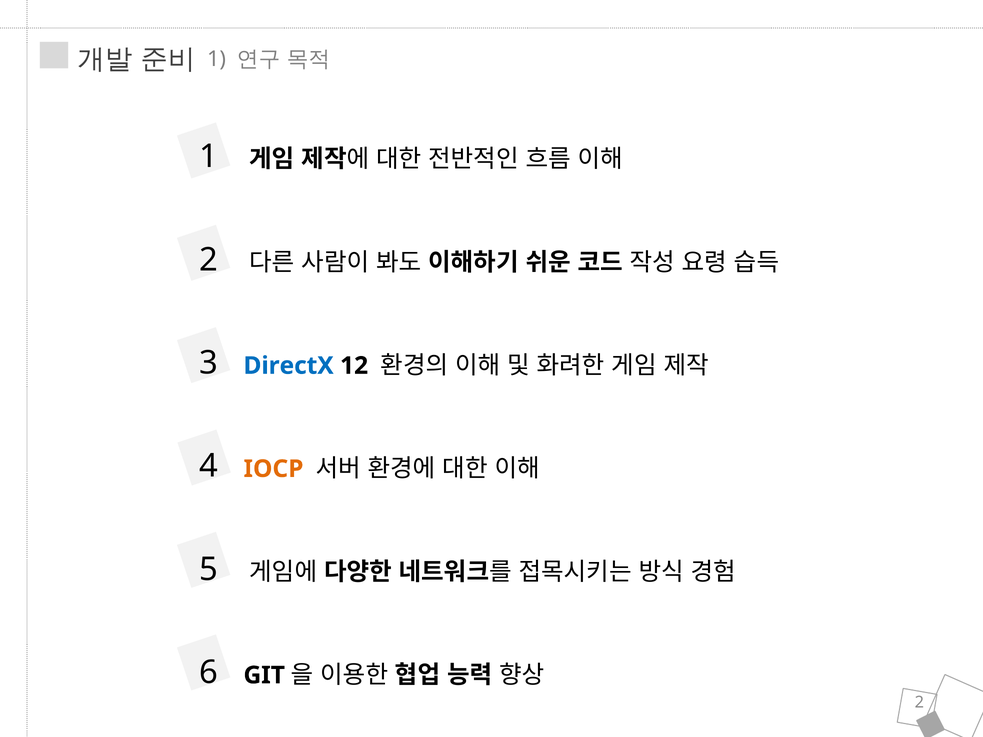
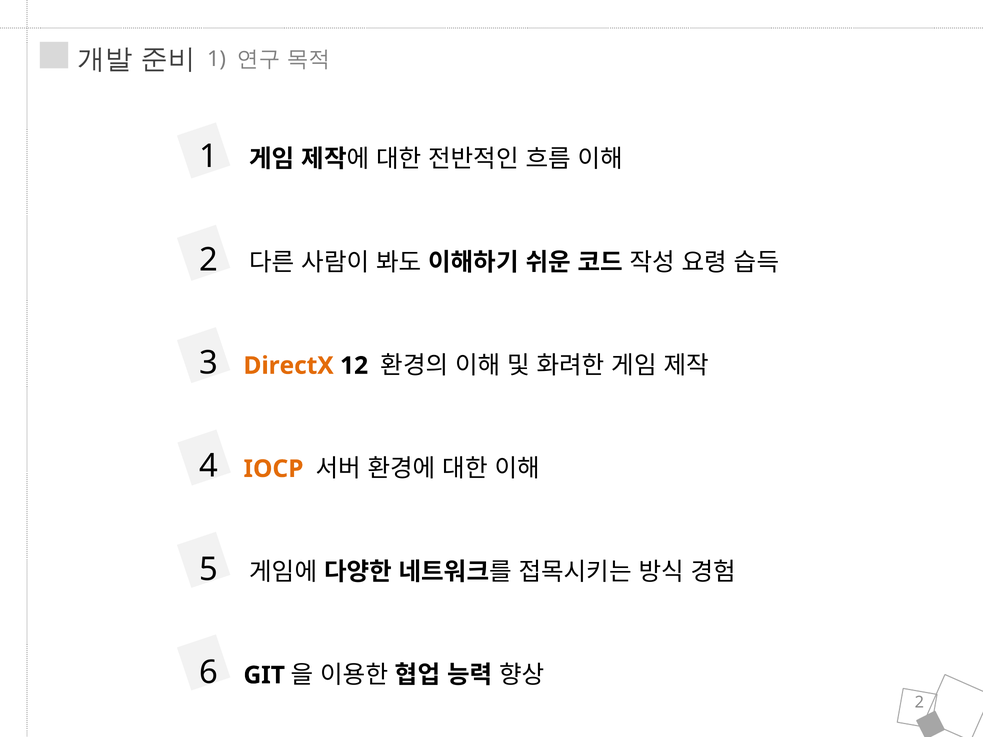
DirectX colour: blue -> orange
